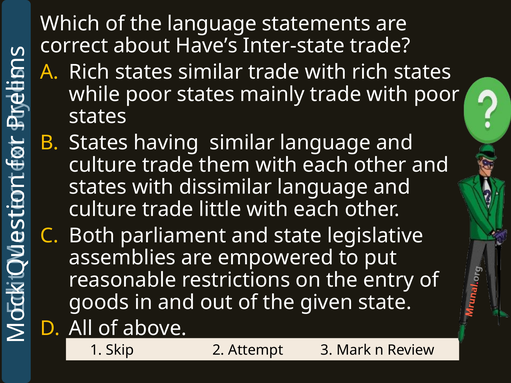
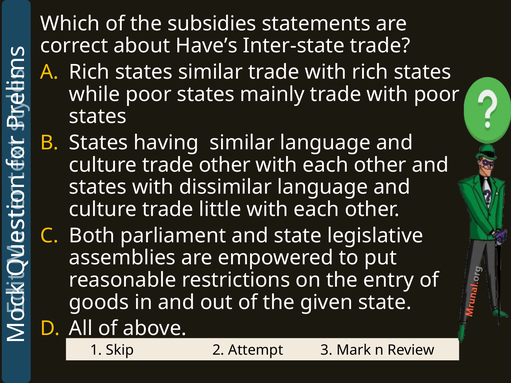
the language: language -> subsidies
trade them: them -> other
